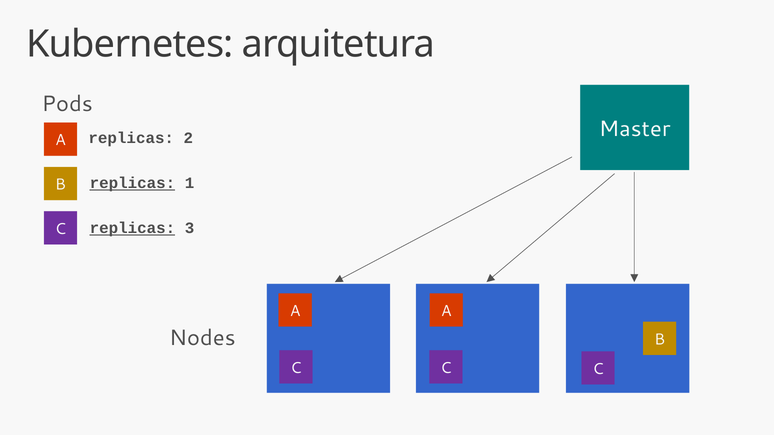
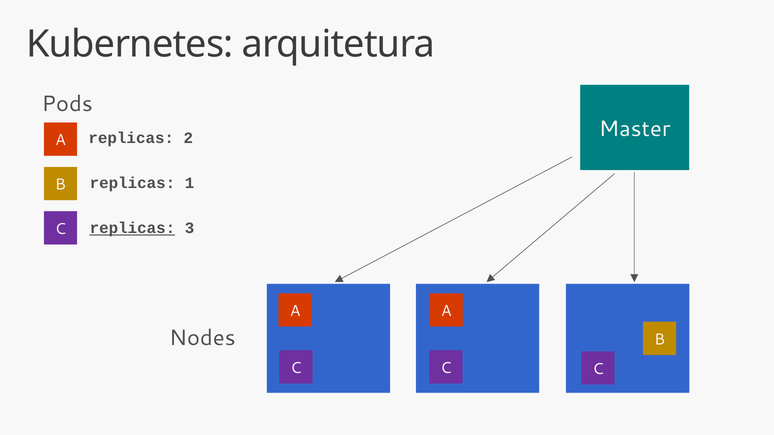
replicas at (132, 183) underline: present -> none
